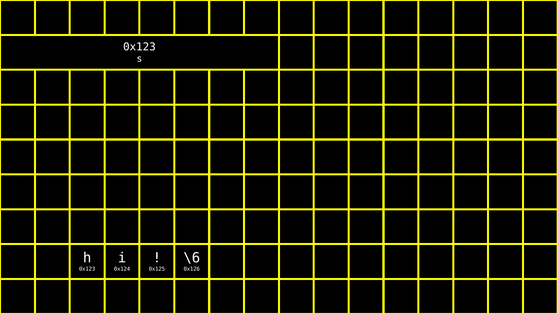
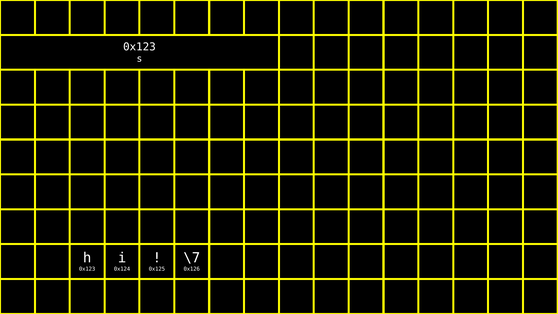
\6: \6 -> \7
